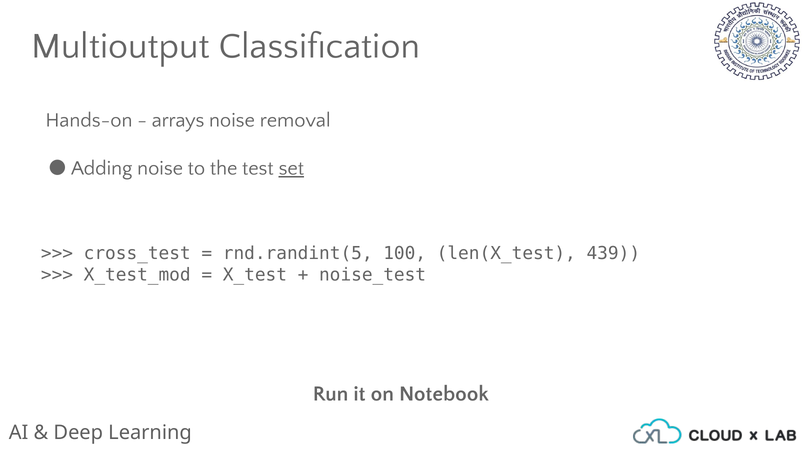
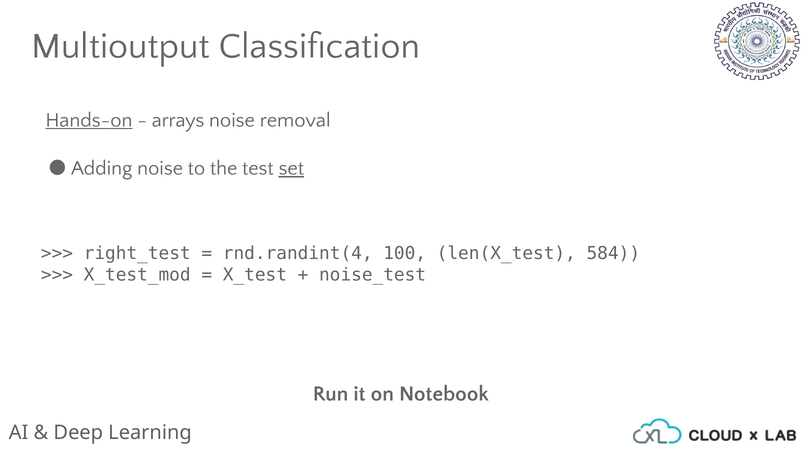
Hands-on underline: none -> present
cross_test: cross_test -> right_test
rnd.randint(5: rnd.randint(5 -> rnd.randint(4
439: 439 -> 584
